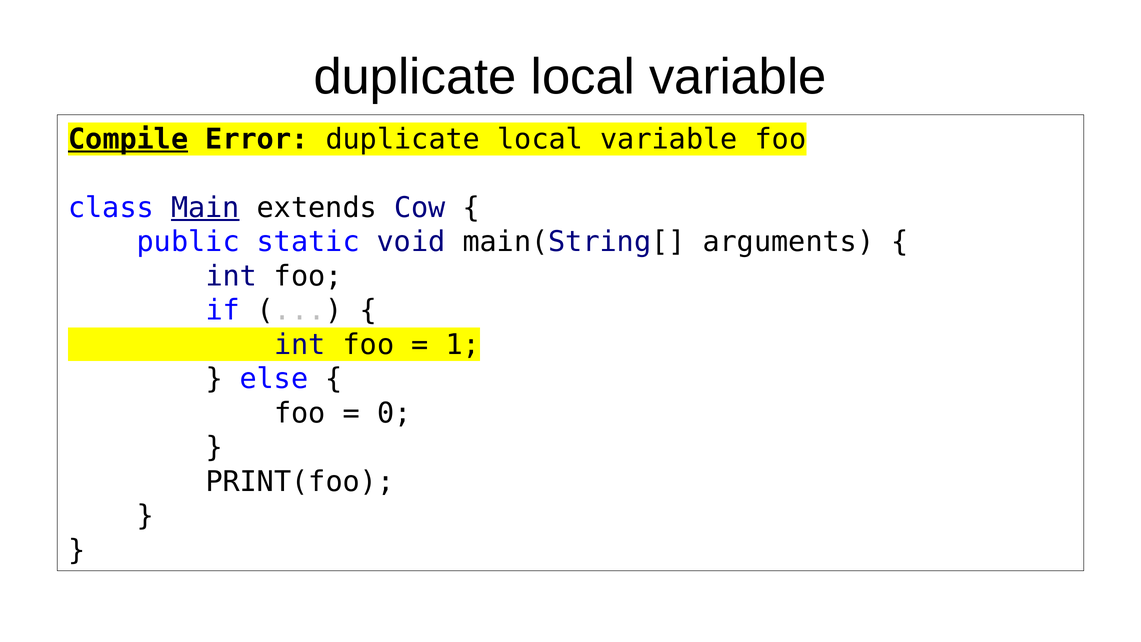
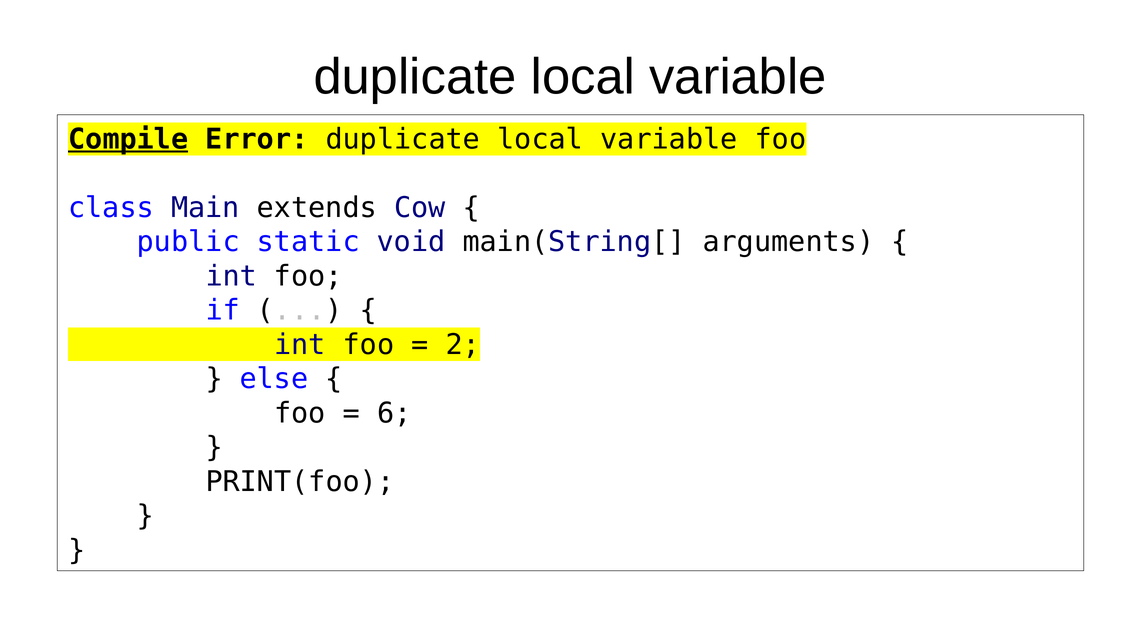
Main underline: present -> none
1: 1 -> 2
0: 0 -> 6
